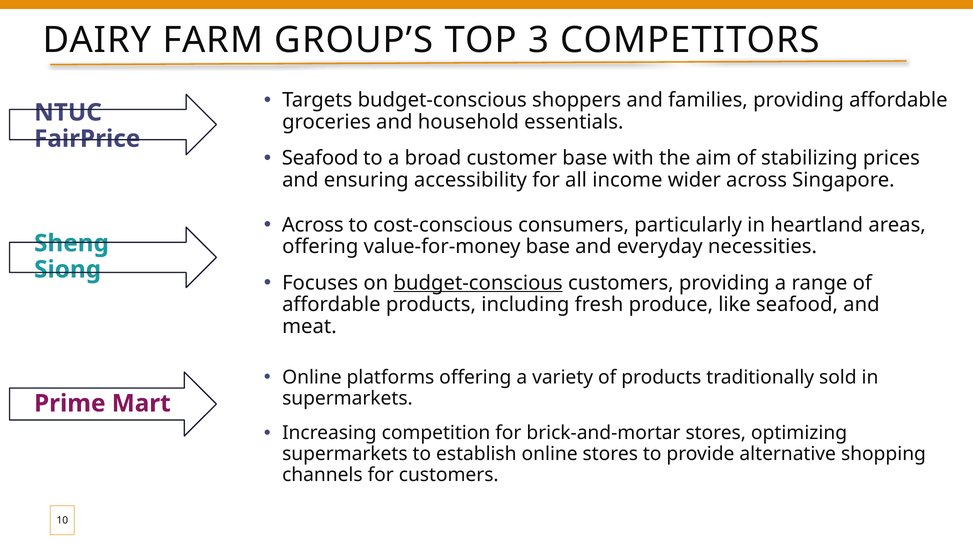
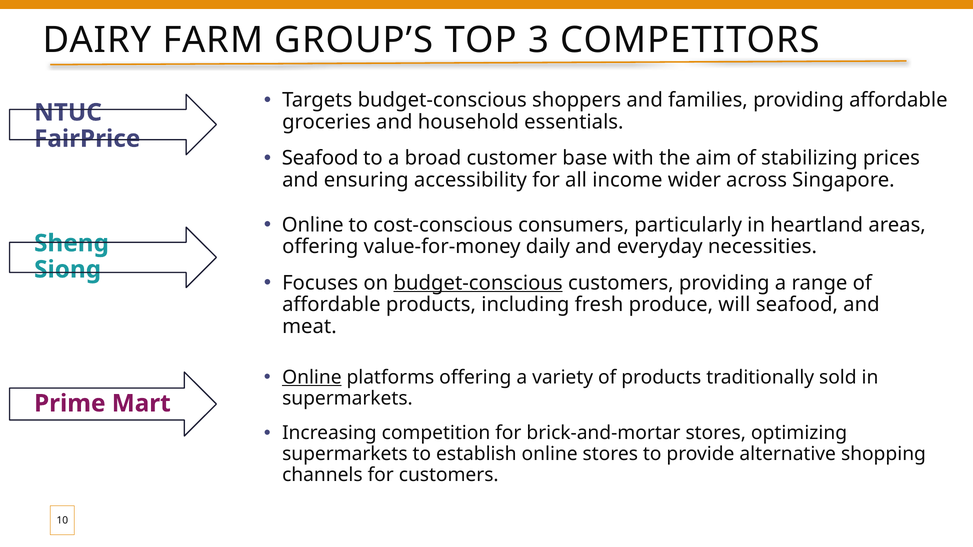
Across at (313, 225): Across -> Online
value-for-money base: base -> daily
like: like -> will
Online at (312, 378) underline: none -> present
